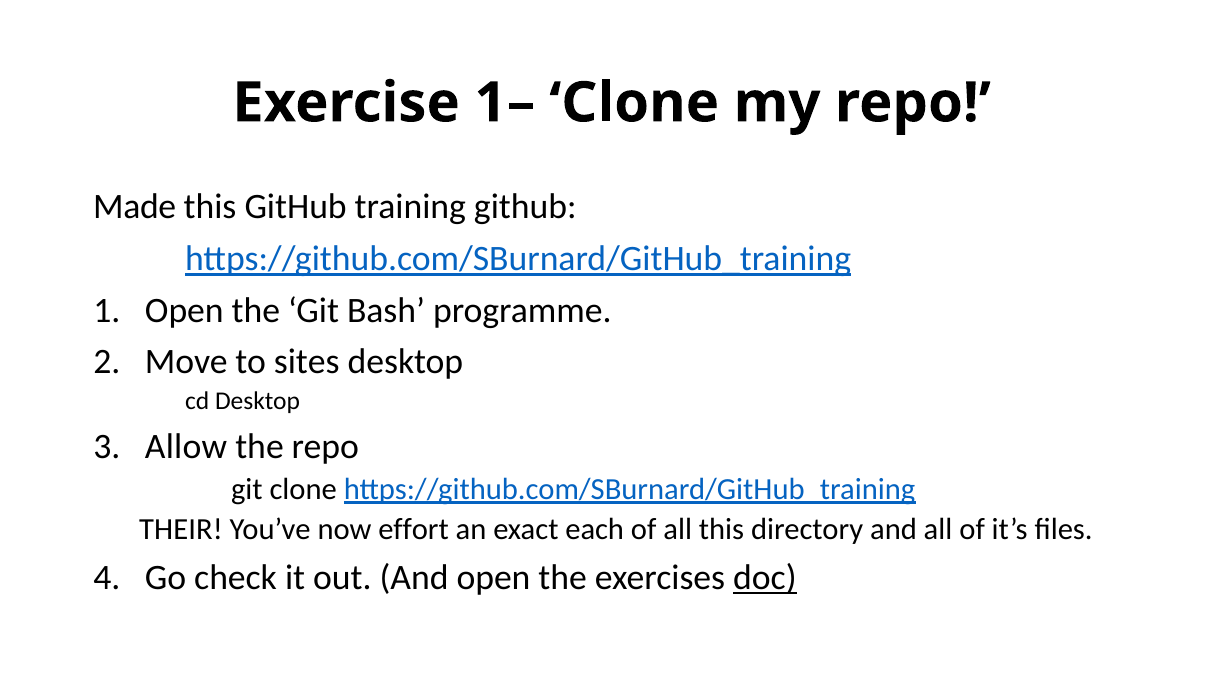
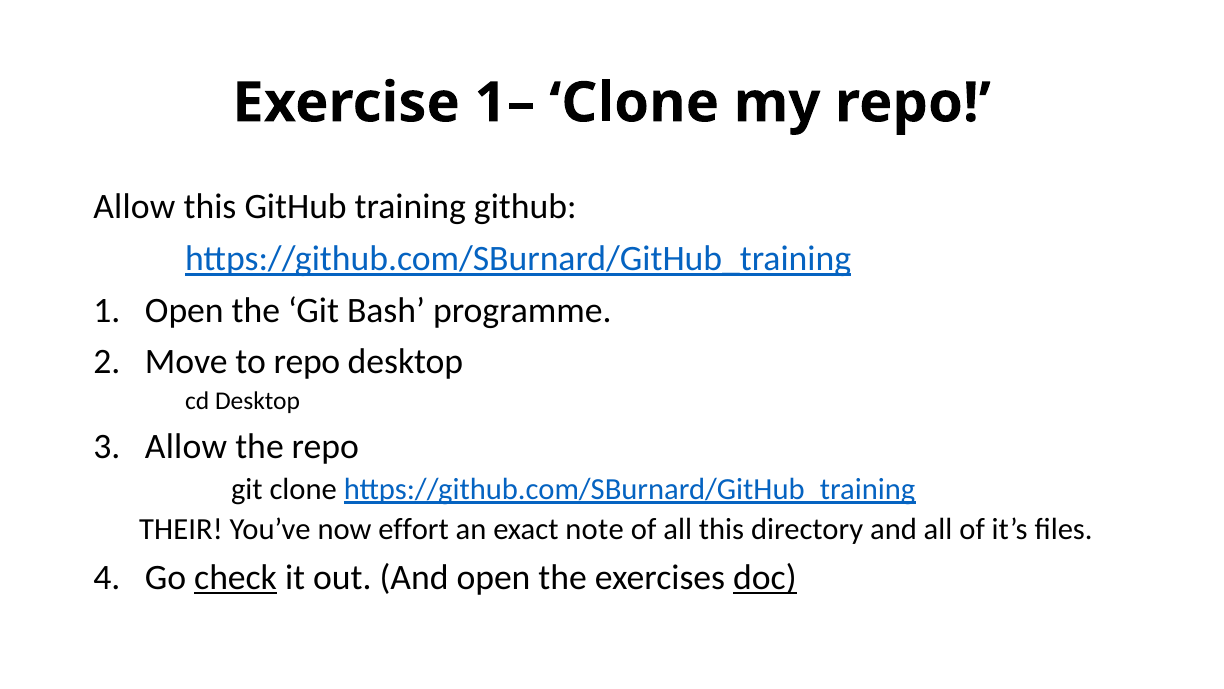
Made at (135, 207): Made -> Allow
to sites: sites -> repo
each: each -> note
check underline: none -> present
